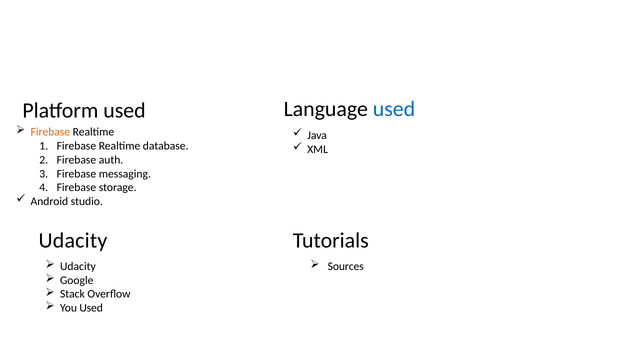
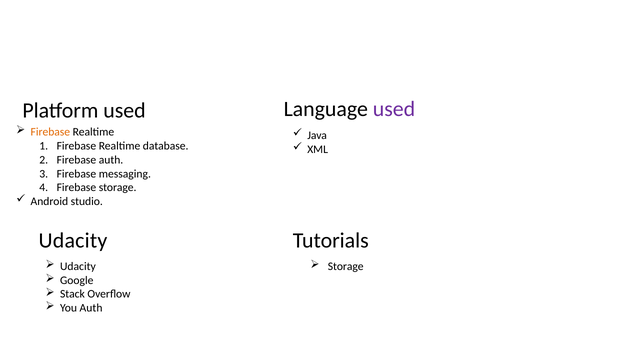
used at (394, 109) colour: blue -> purple
Sources at (346, 267): Sources -> Storage
You Used: Used -> Auth
